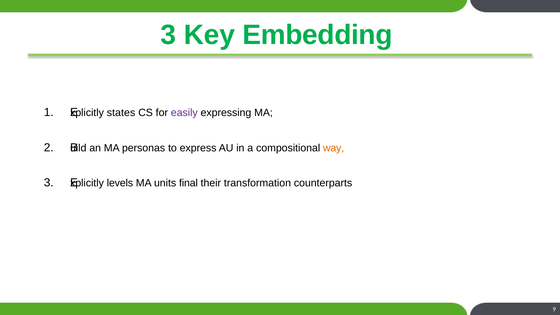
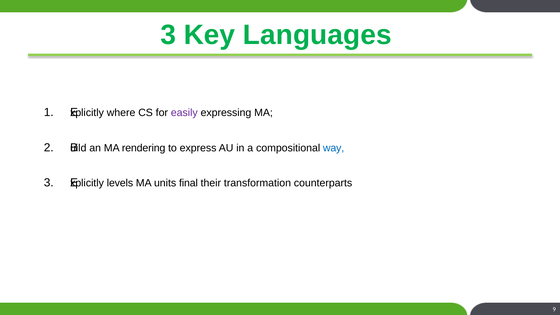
Embedding: Embedding -> Languages
states: states -> where
personas: personas -> rendering
way colour: orange -> blue
